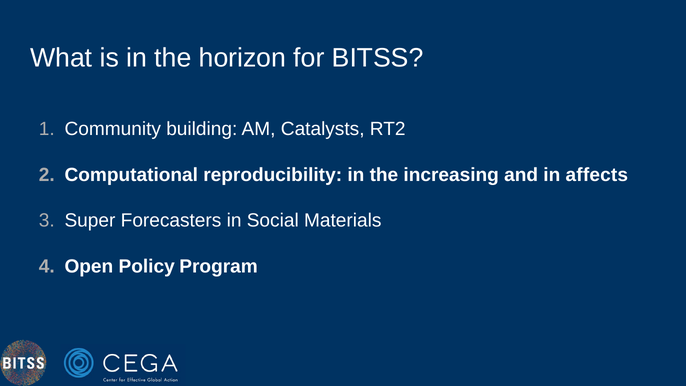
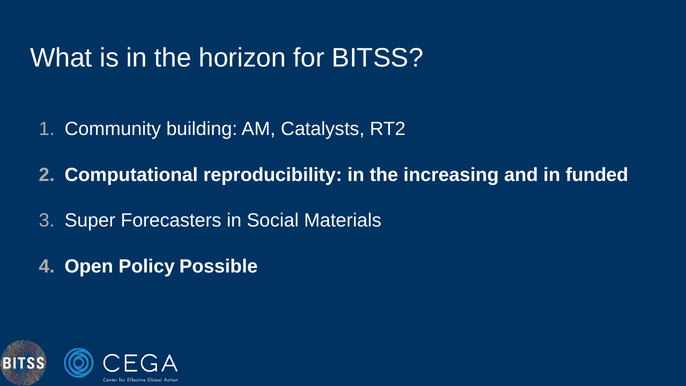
affects: affects -> funded
Program: Program -> Possible
